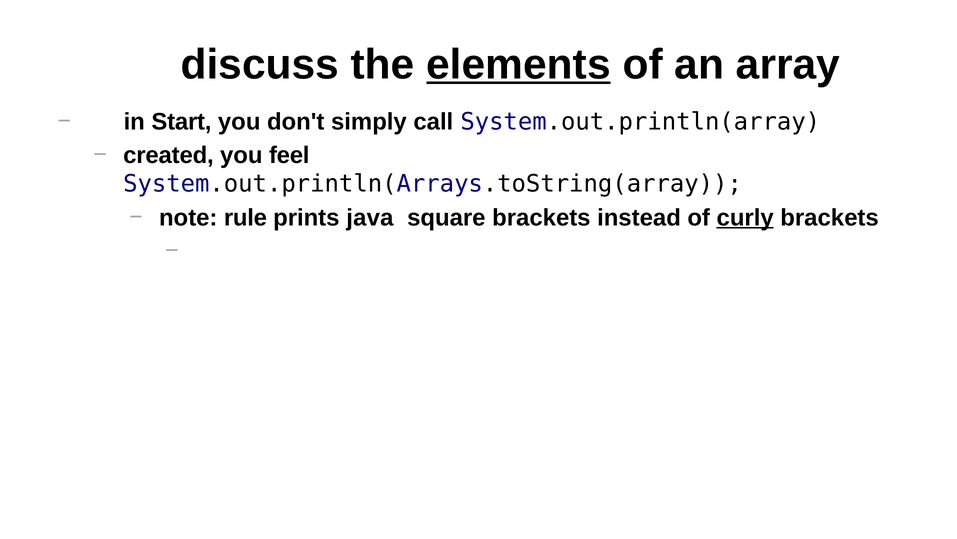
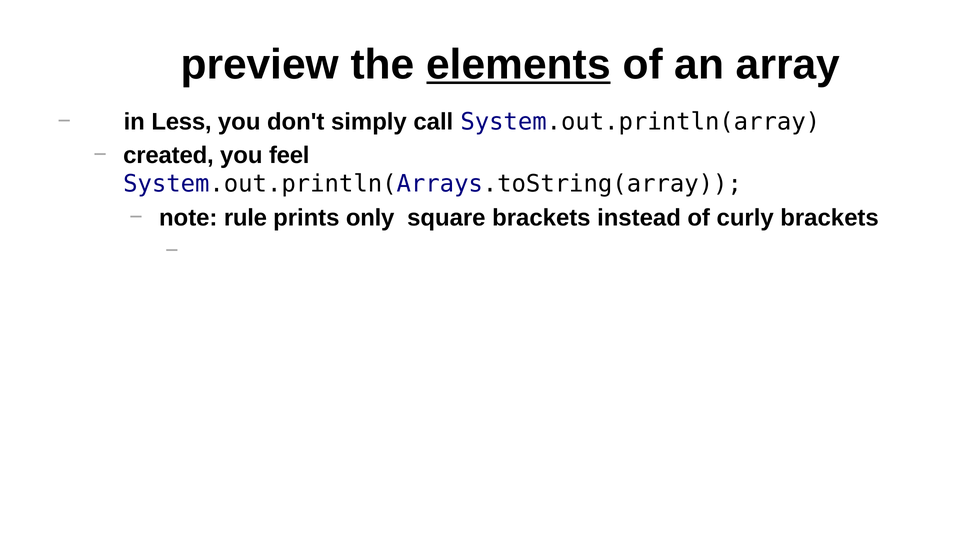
discuss: discuss -> preview
Start: Start -> Less
java: java -> only
curly underline: present -> none
